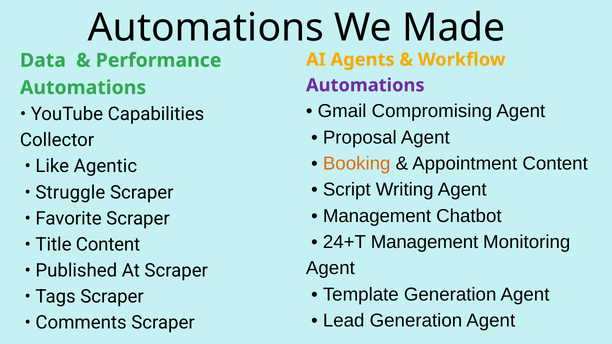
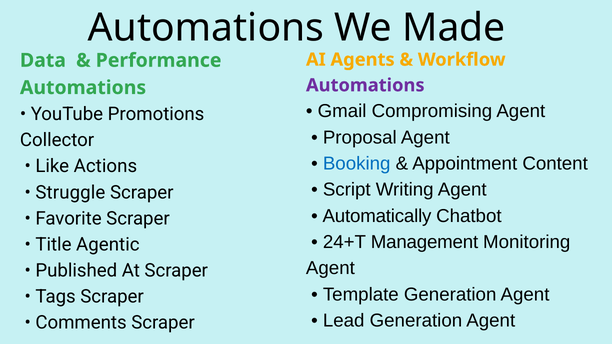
Capabilities: Capabilities -> Promotions
Booking colour: orange -> blue
Agentic: Agentic -> Actions
Management at (377, 216): Management -> Automatically
Title Content: Content -> Agentic
